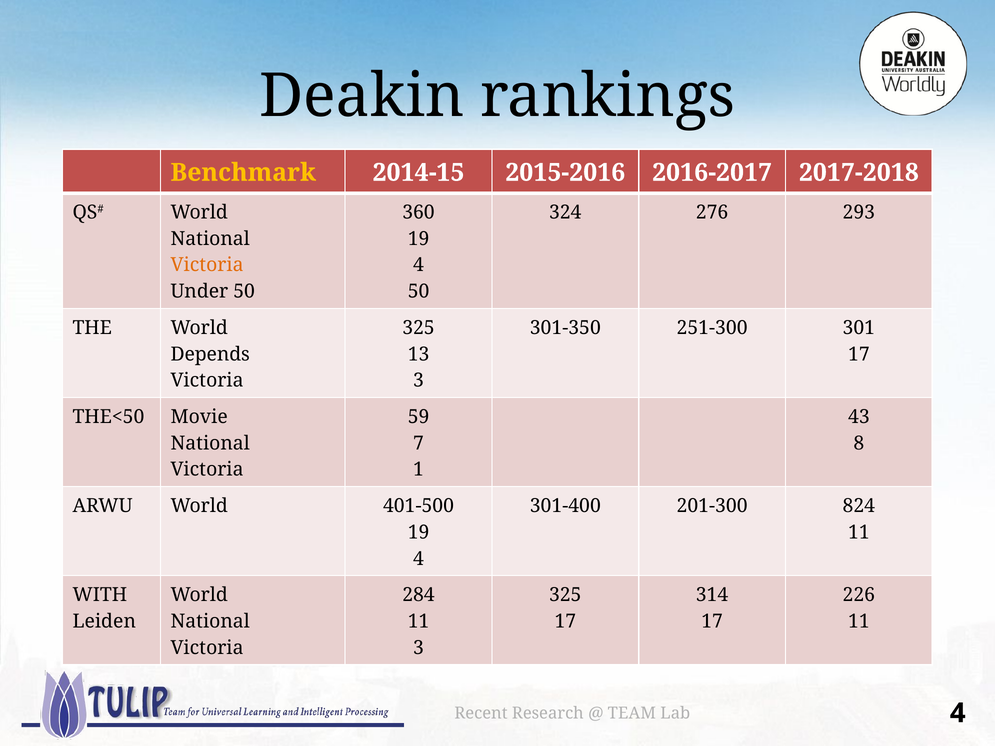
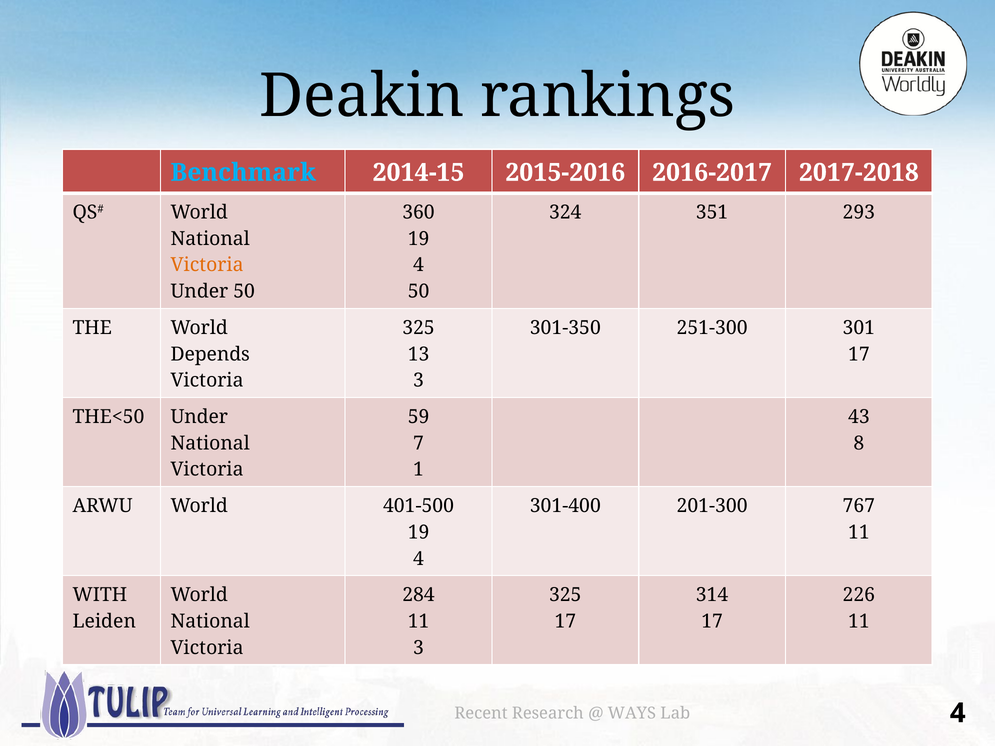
Benchmark colour: yellow -> light blue
276: 276 -> 351
THE<50 Movie: Movie -> Under
824: 824 -> 767
TEAM: TEAM -> WAYS
